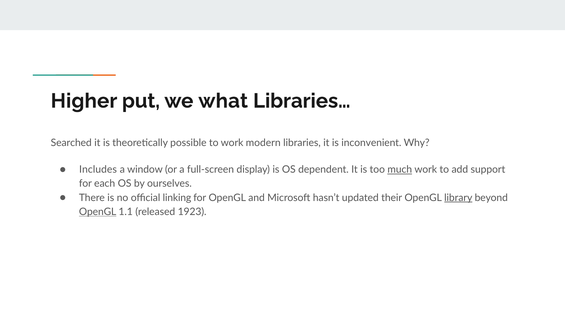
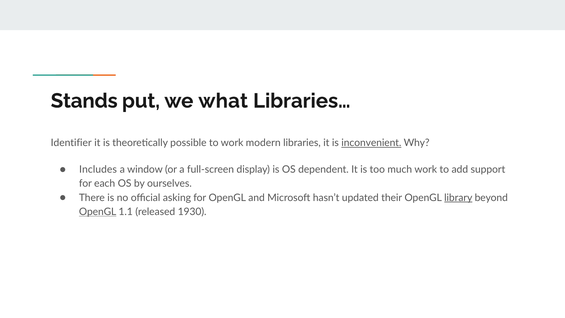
Higher: Higher -> Stands
Searched: Searched -> Identifier
inconvenient underline: none -> present
much underline: present -> none
linking: linking -> asking
1923: 1923 -> 1930
